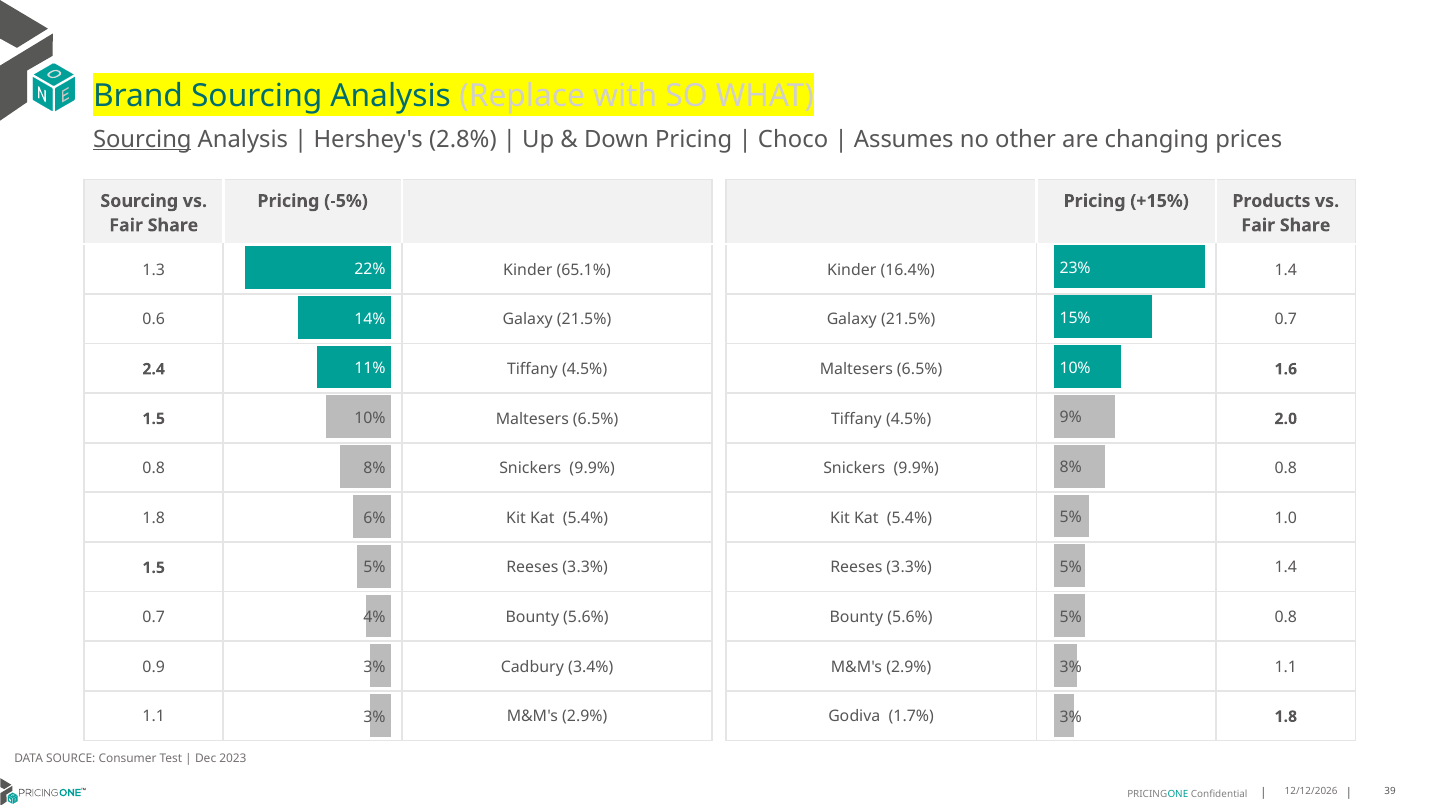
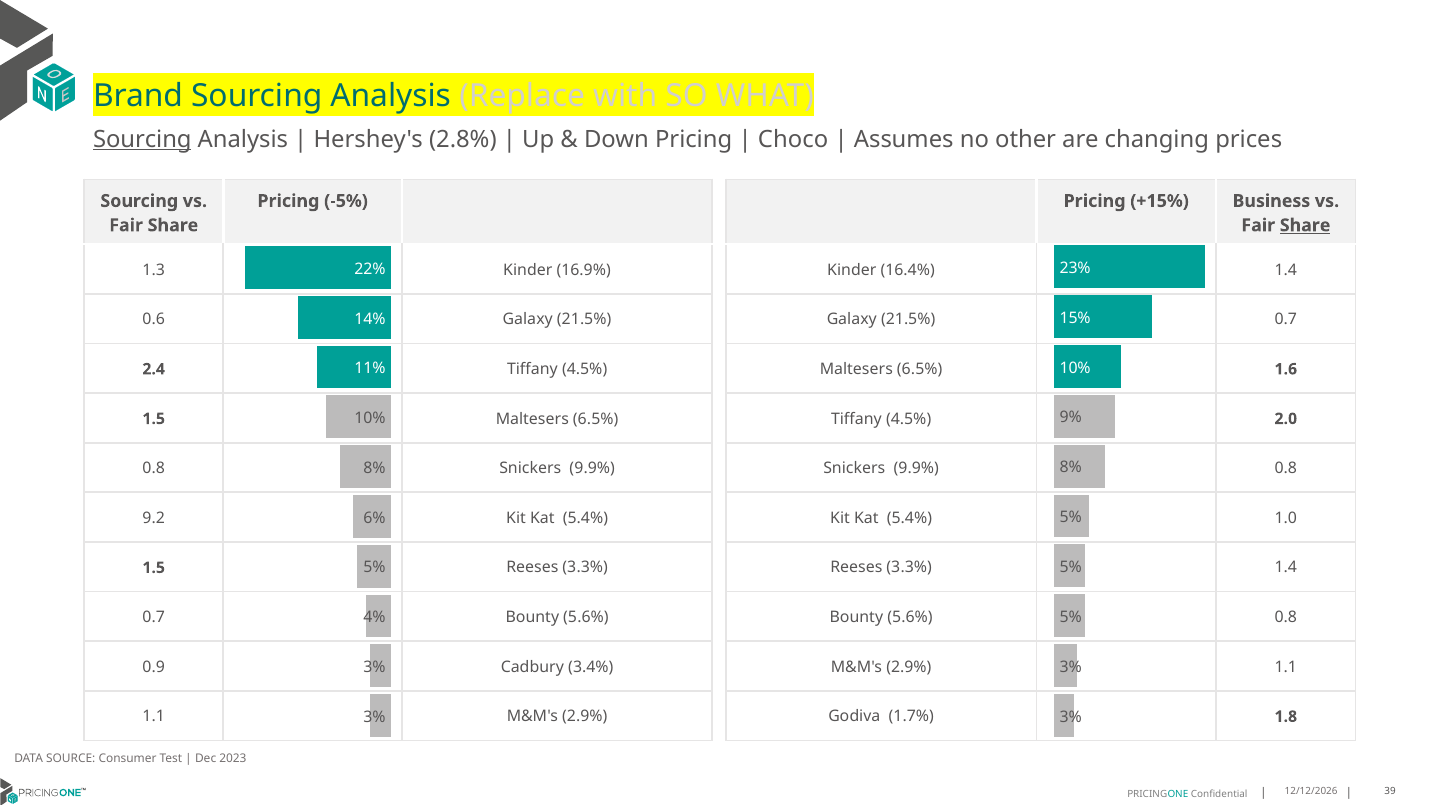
Products: Products -> Business
Share at (1305, 225) underline: none -> present
65.1%: 65.1% -> 16.9%
1.8 at (154, 518): 1.8 -> 9.2
